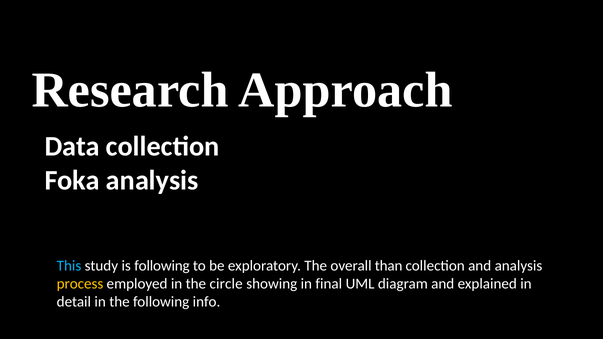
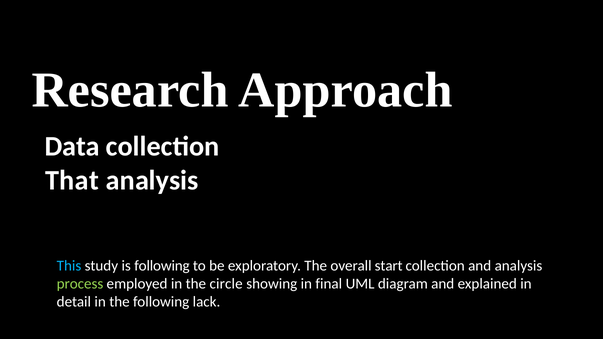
Foka: Foka -> That
than: than -> start
process colour: yellow -> light green
info: info -> lack
